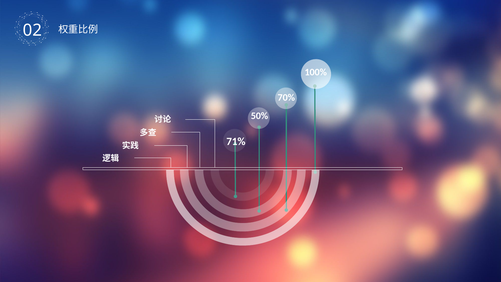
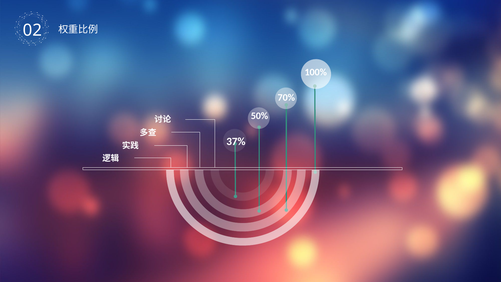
71%: 71% -> 37%
